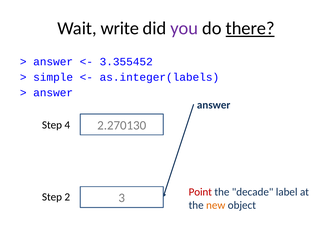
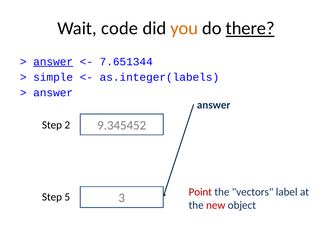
write: write -> code
you colour: purple -> orange
answer at (53, 62) underline: none -> present
3.355452: 3.355452 -> 7.651344
2.270130: 2.270130 -> 9.345452
4: 4 -> 2
2: 2 -> 5
decade: decade -> vectors
new colour: orange -> red
